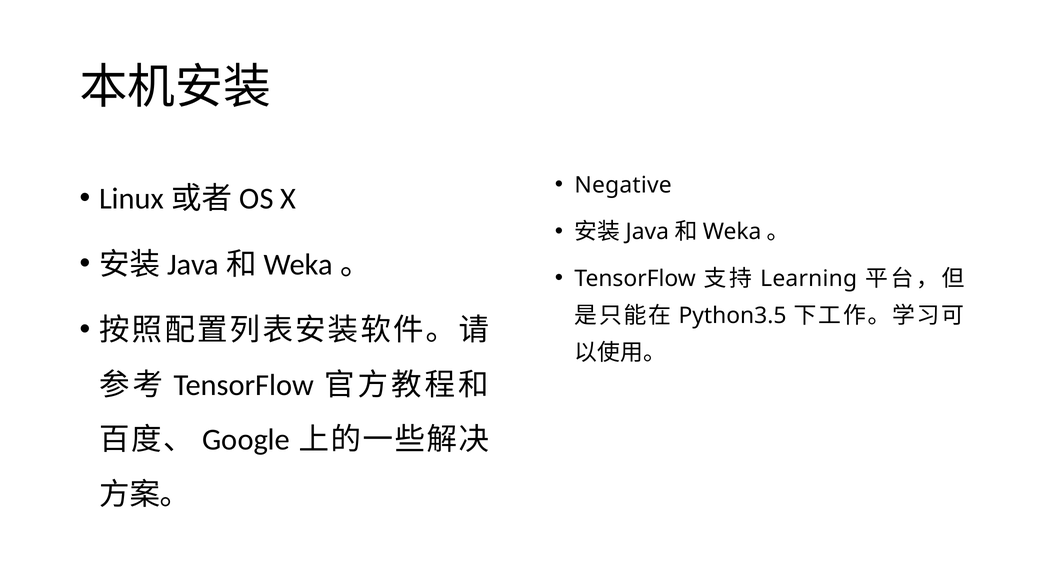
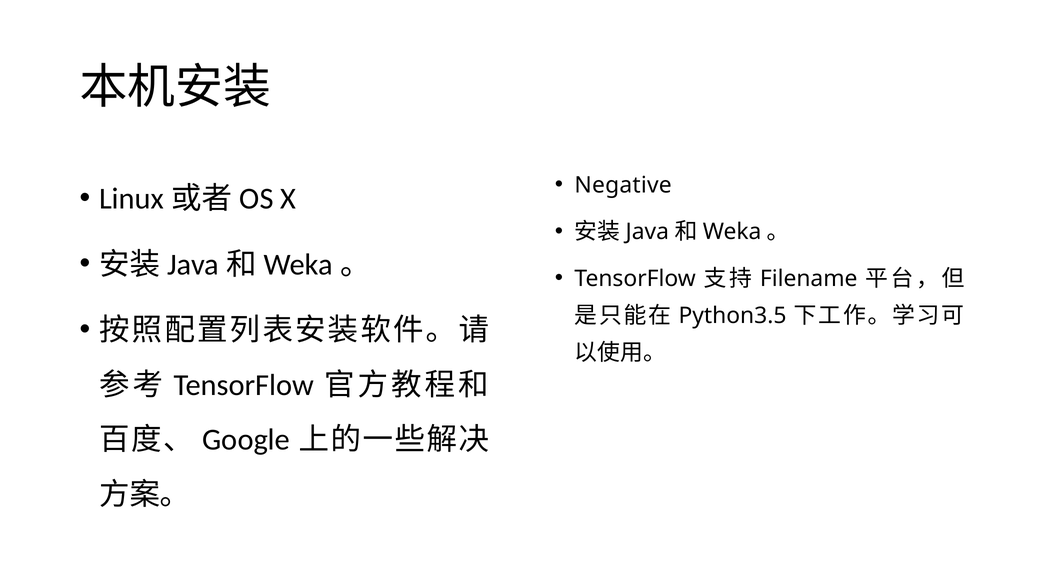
Learning: Learning -> Filename
